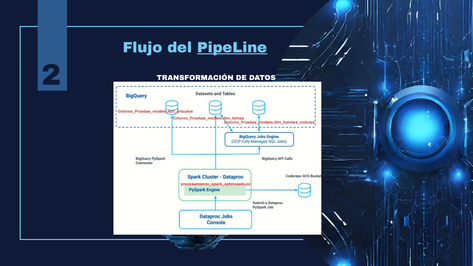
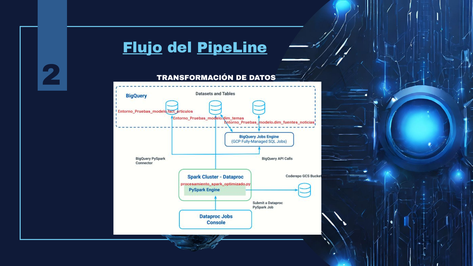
Flujo underline: none -> present
